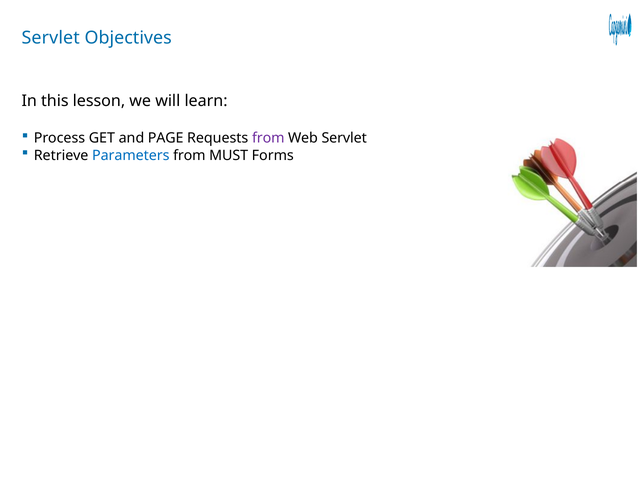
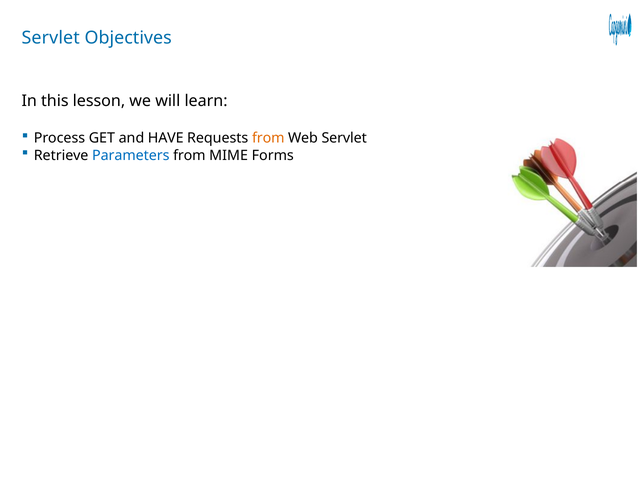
PAGE: PAGE -> HAVE
from at (268, 138) colour: purple -> orange
MUST: MUST -> MIME
